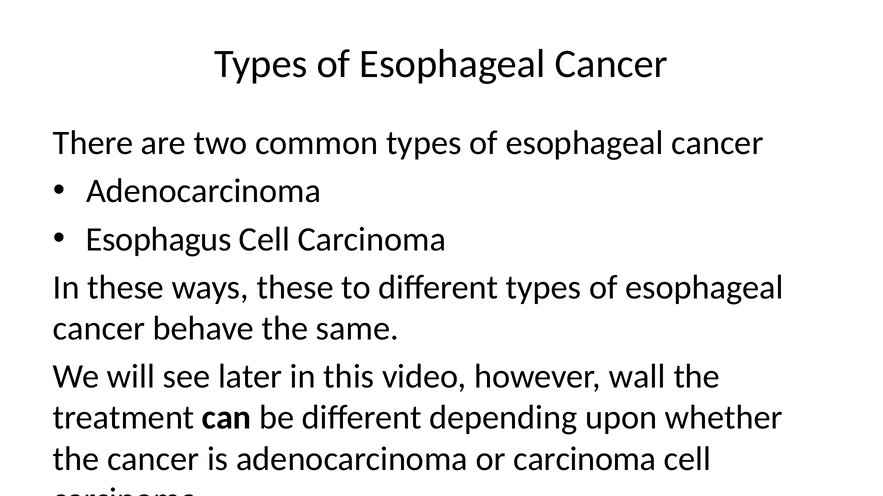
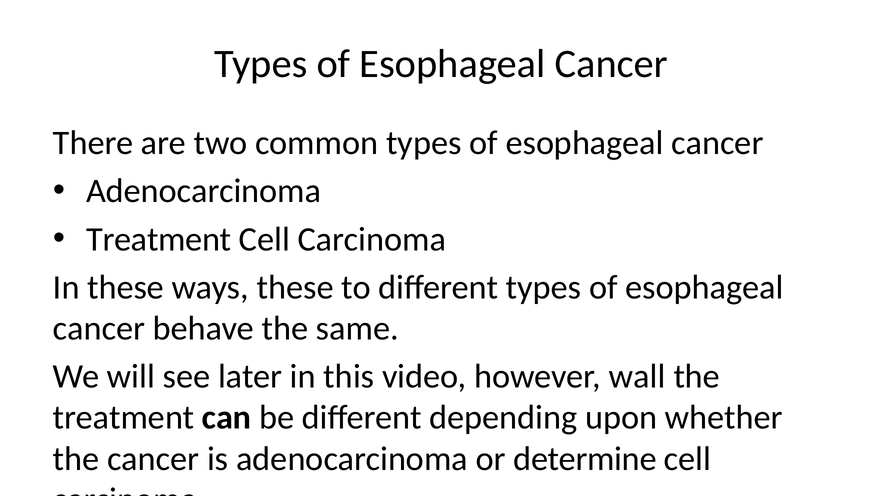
Esophagus at (159, 240): Esophagus -> Treatment
or carcinoma: carcinoma -> determine
